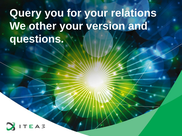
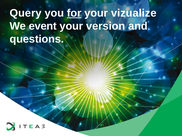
for underline: none -> present
relations: relations -> vizualize
other: other -> event
